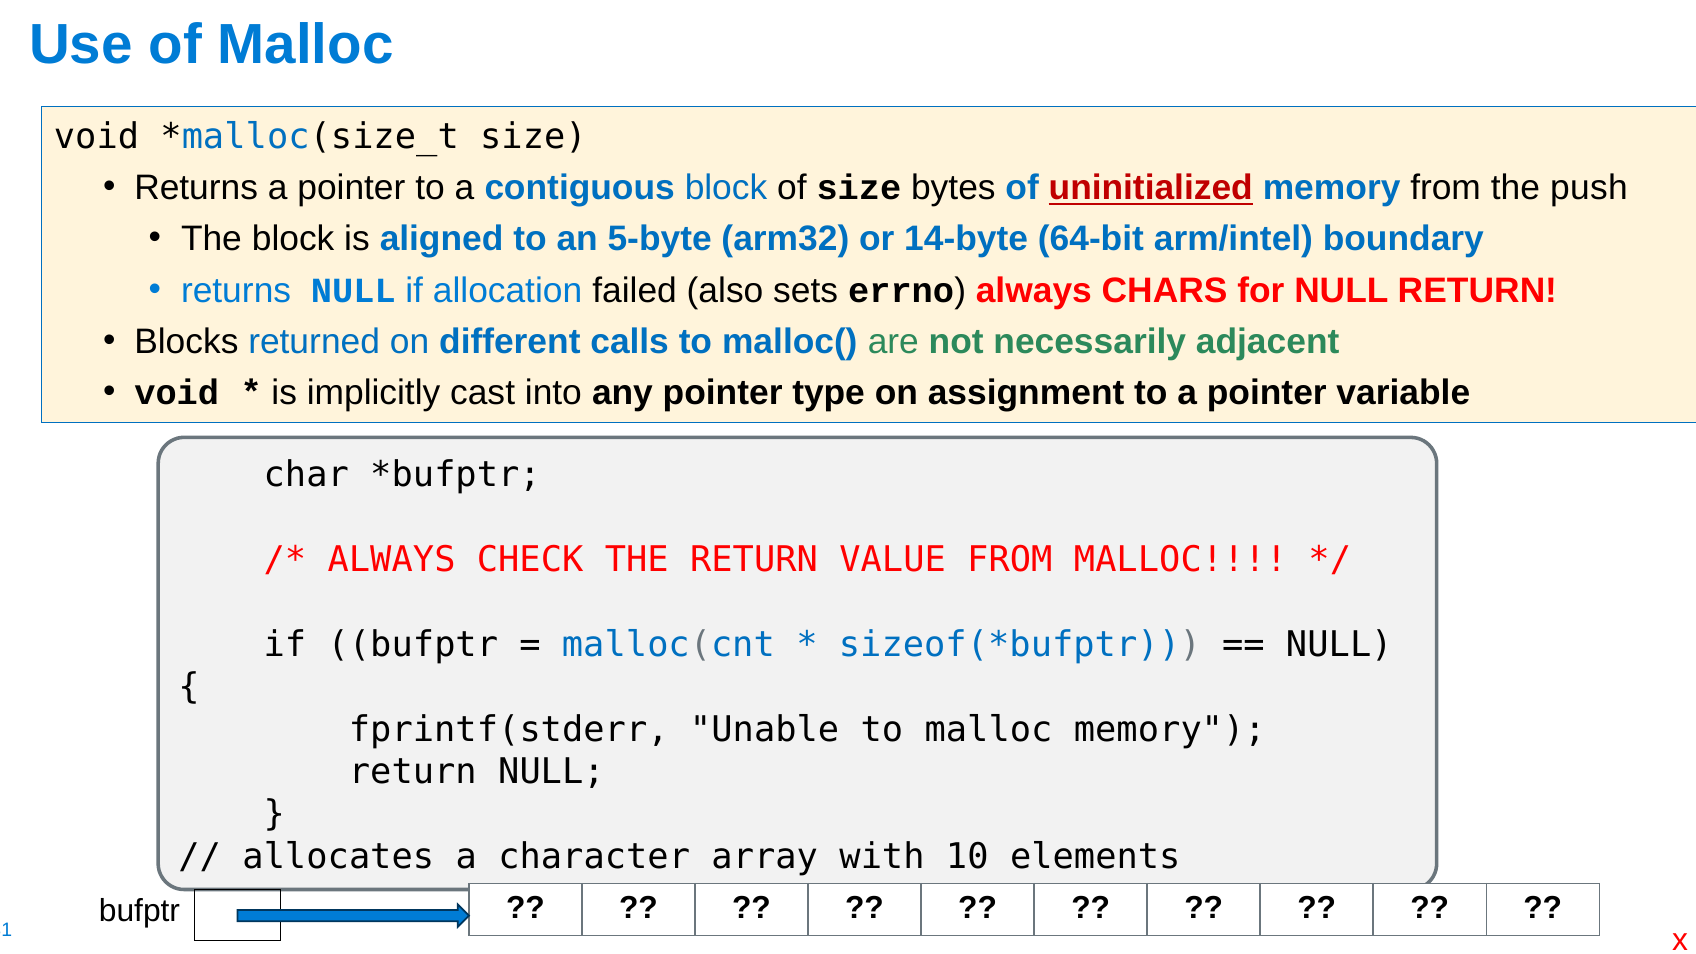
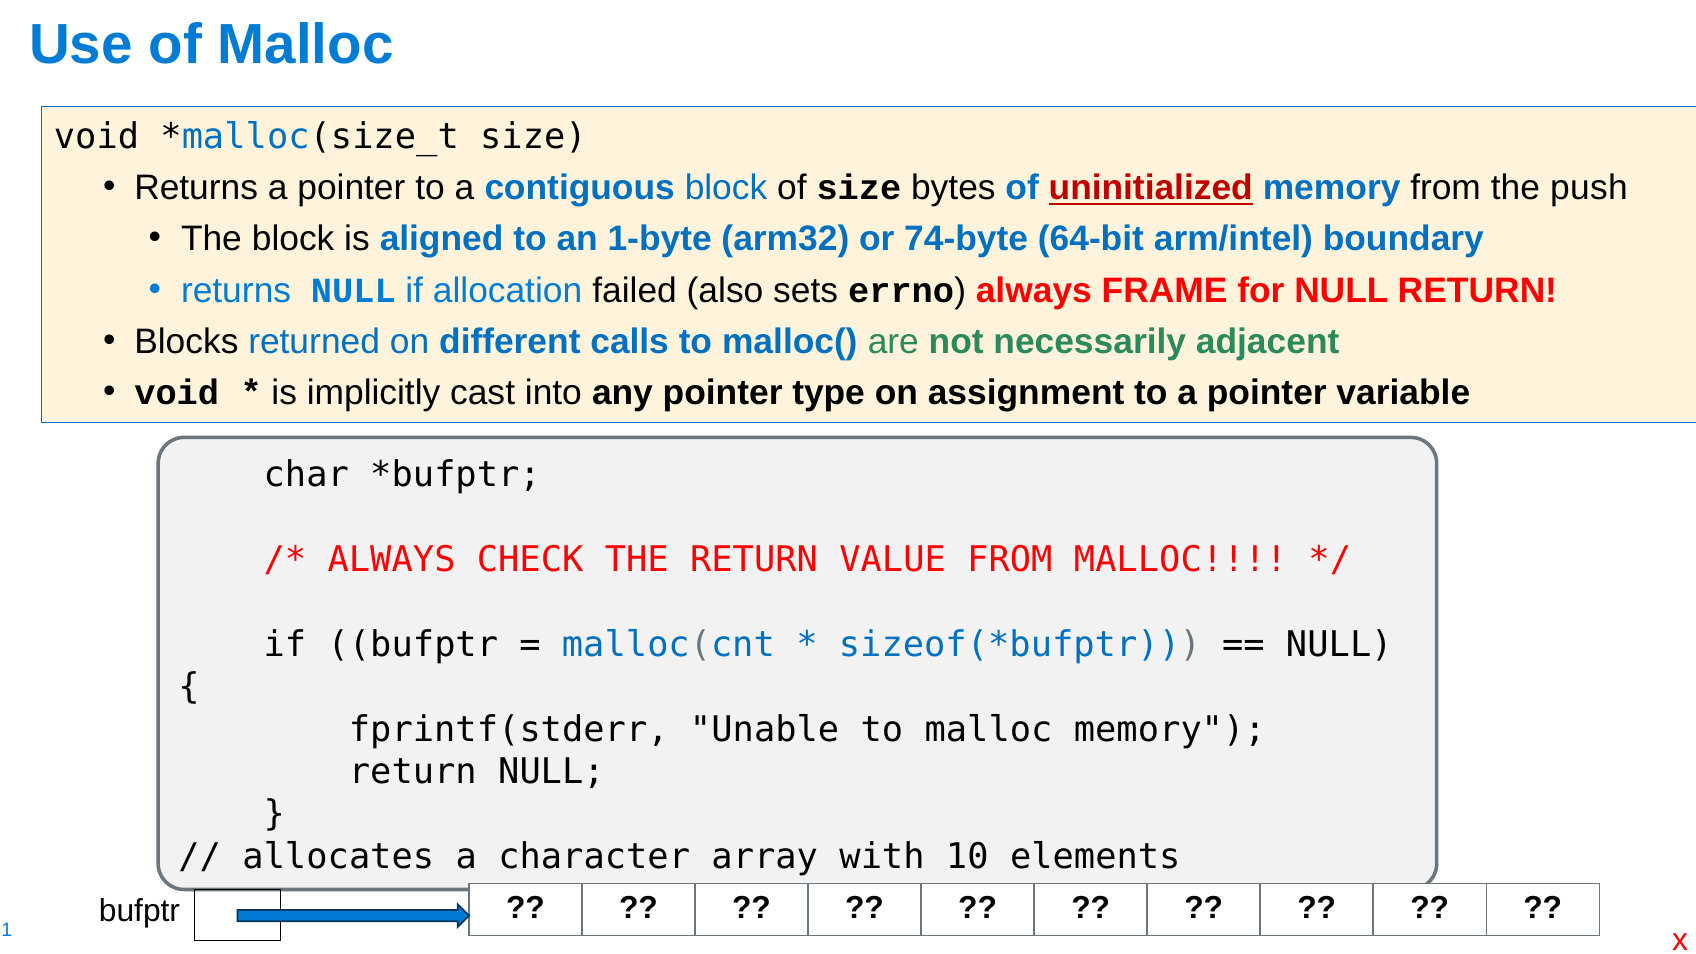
5-byte: 5-byte -> 1-byte
14-byte: 14-byte -> 74-byte
CHARS: CHARS -> FRAME
